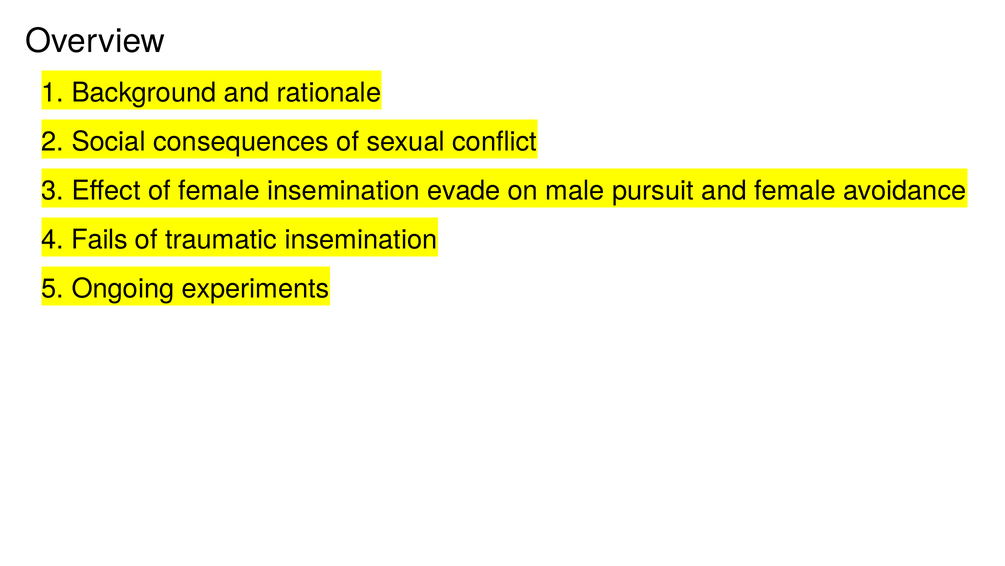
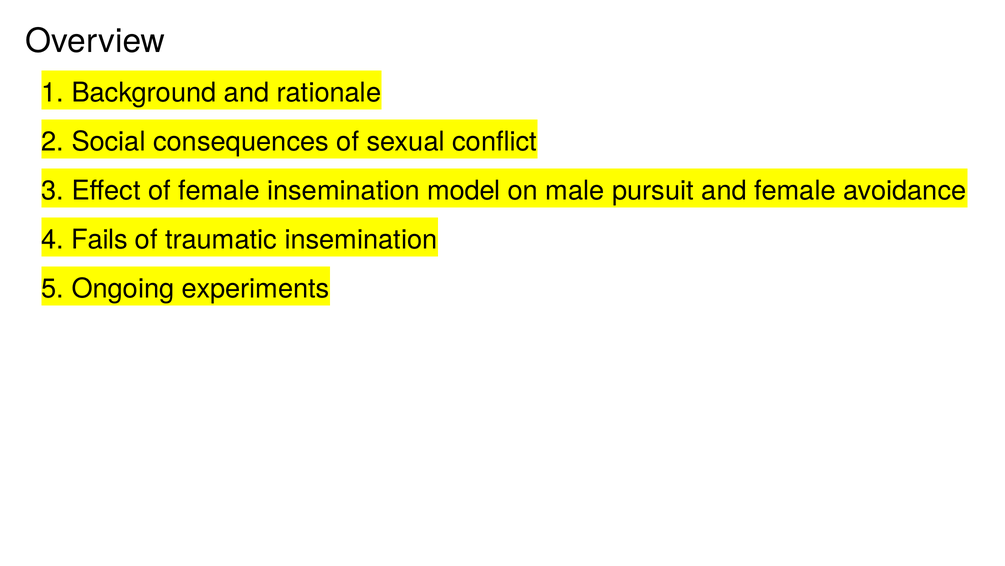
evade: evade -> model
